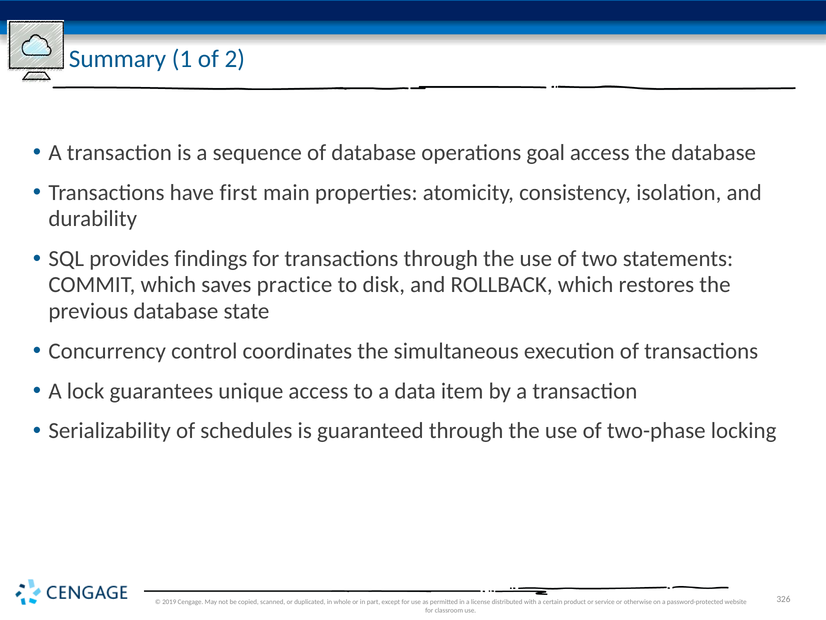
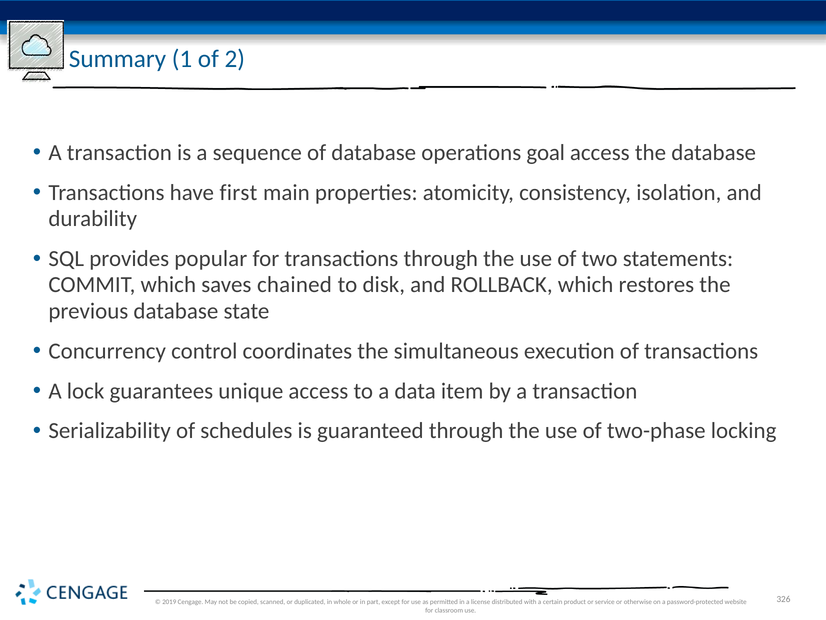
findings: findings -> popular
practice: practice -> chained
